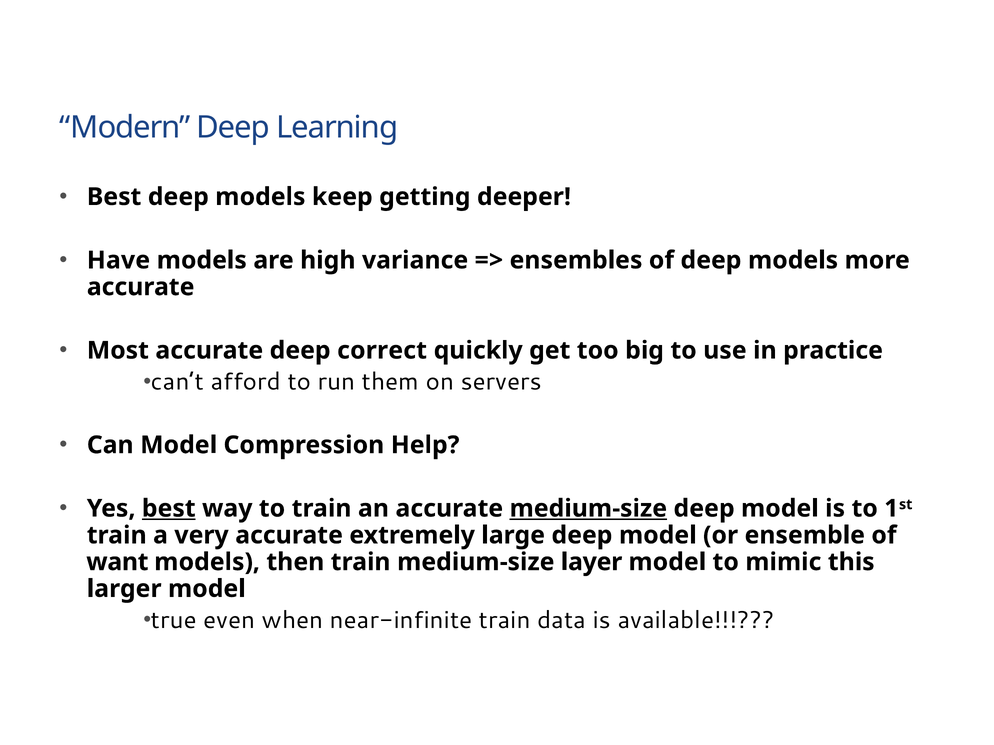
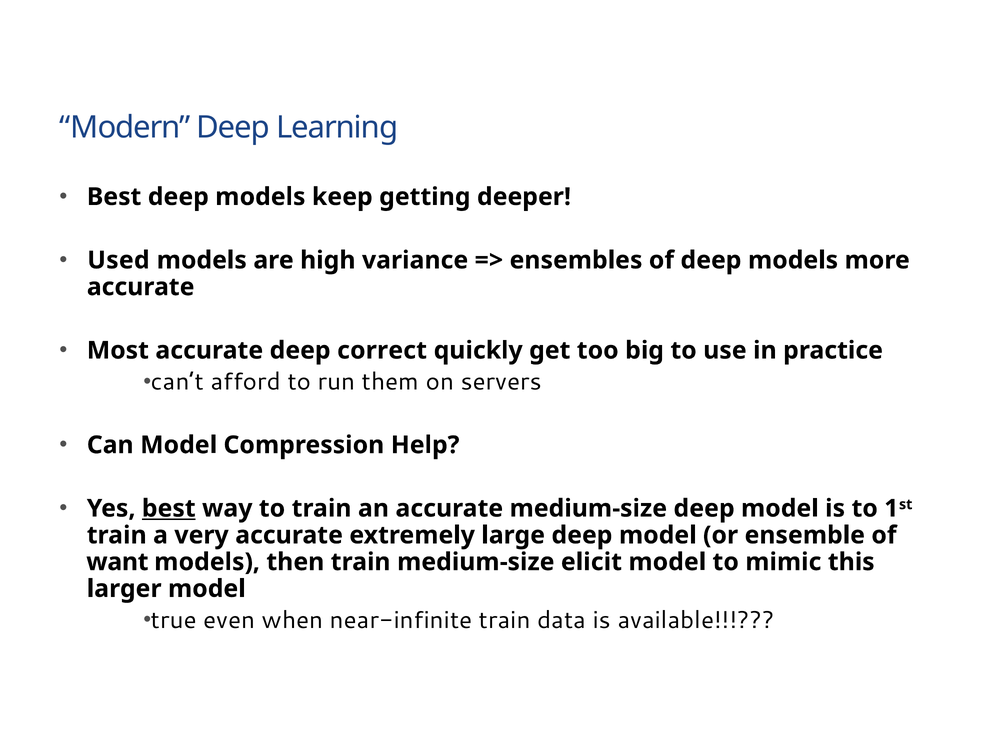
Have: Have -> Used
medium-size at (588, 509) underline: present -> none
layer: layer -> elicit
